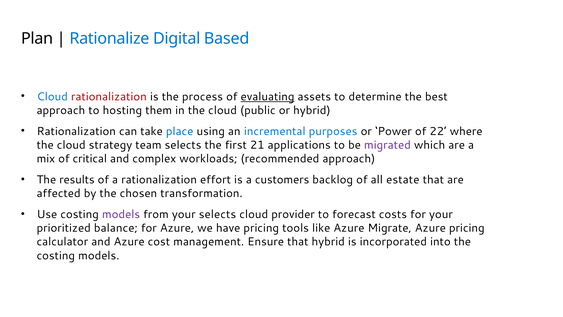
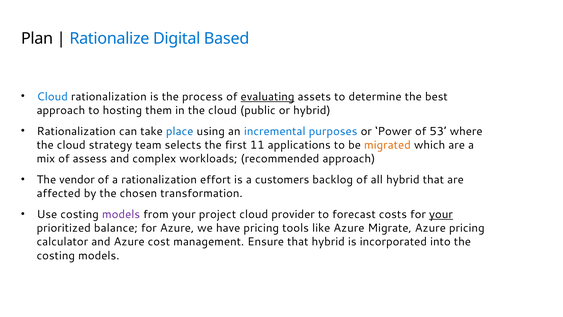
rationalization at (109, 96) colour: red -> black
22: 22 -> 53
21: 21 -> 11
migrated colour: purple -> orange
critical: critical -> assess
results: results -> vendor
all estate: estate -> hybrid
your selects: selects -> project
your at (441, 214) underline: none -> present
